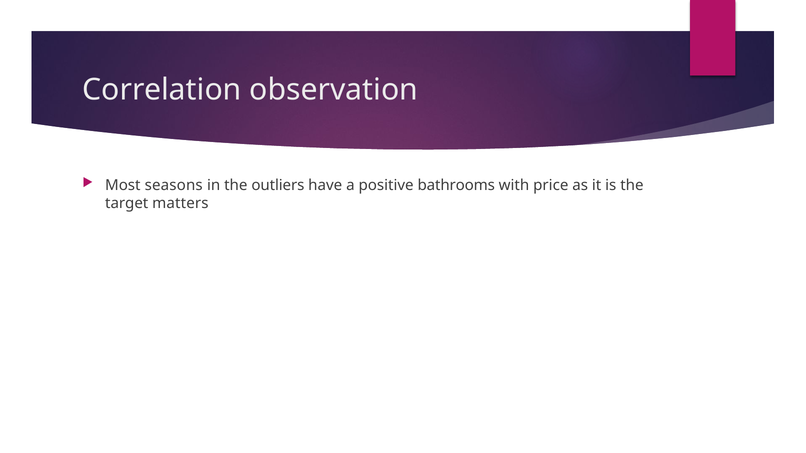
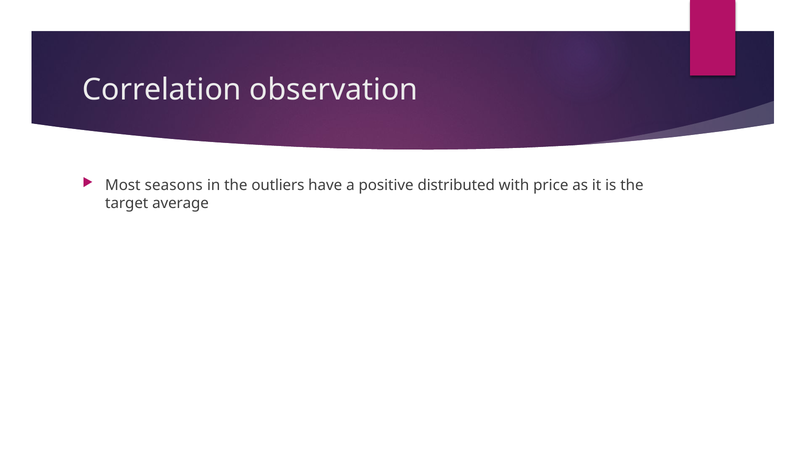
bathrooms: bathrooms -> distributed
matters: matters -> average
